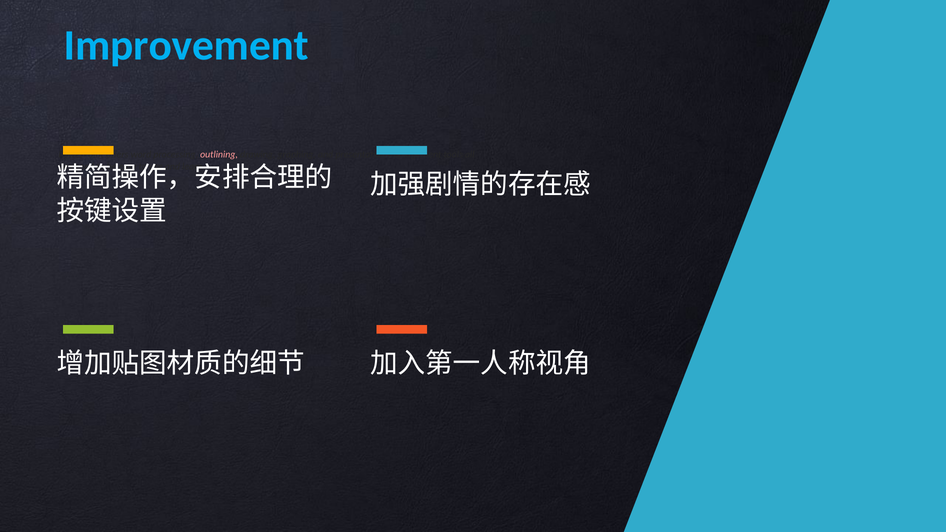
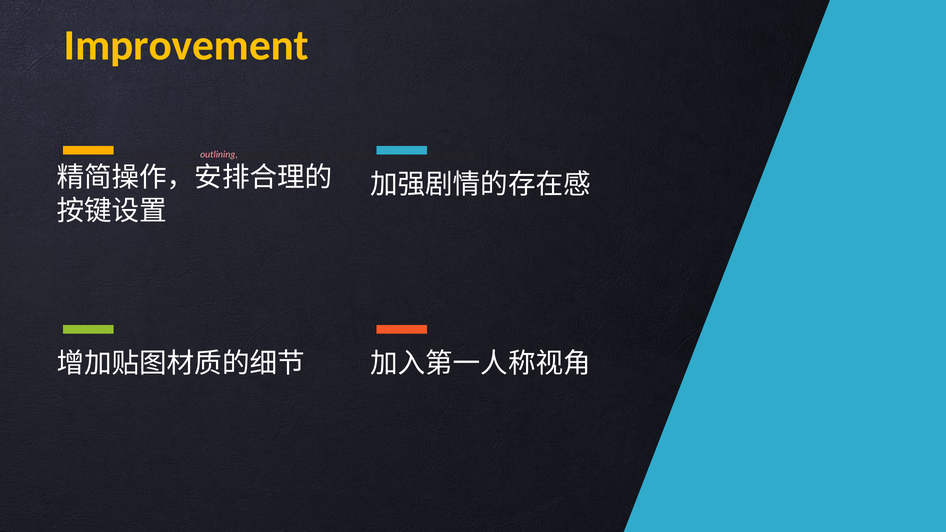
Improvement colour: light blue -> yellow
